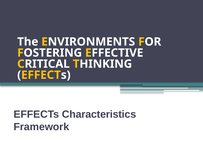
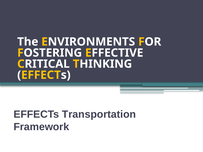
Characteristics: Characteristics -> Transportation
